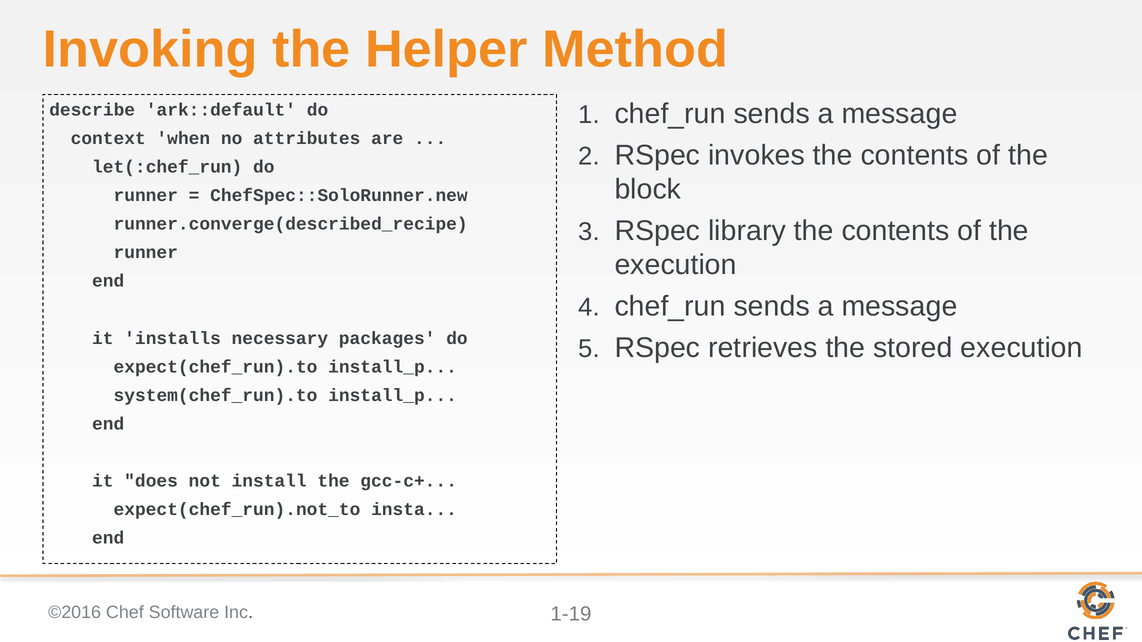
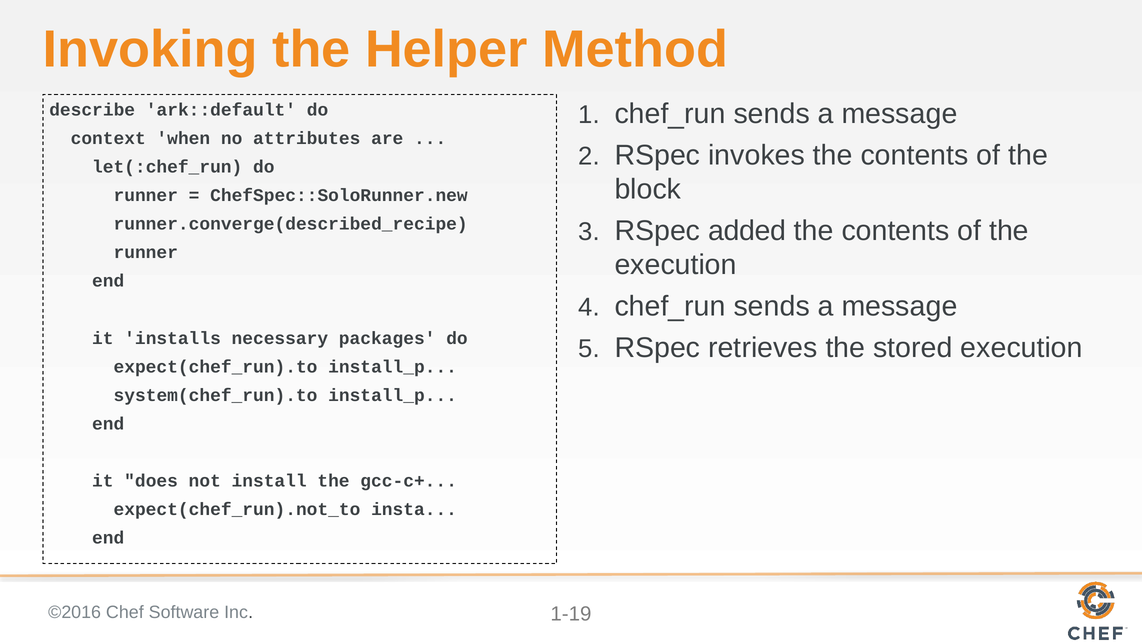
library: library -> added
